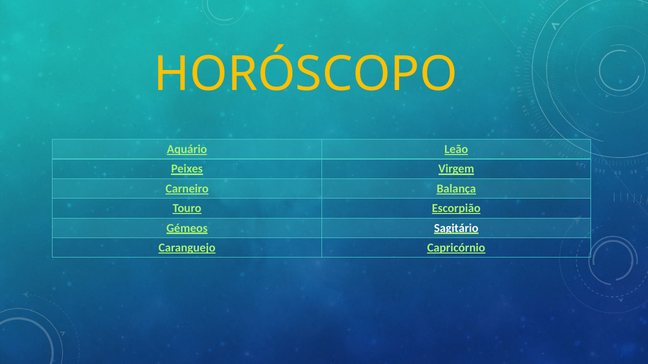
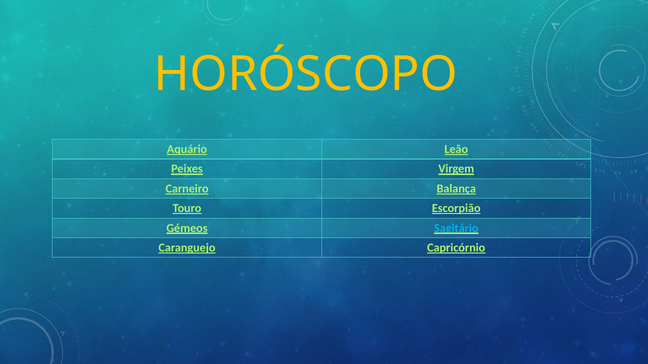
Sagitário colour: white -> light blue
